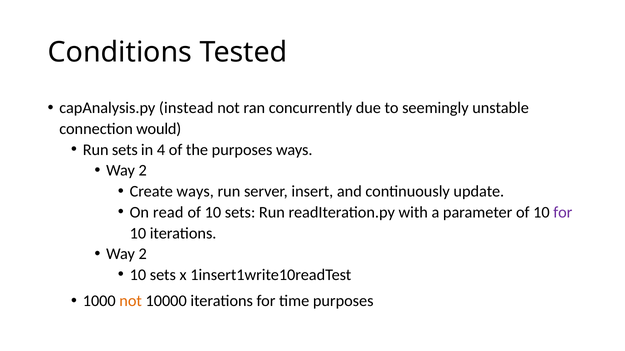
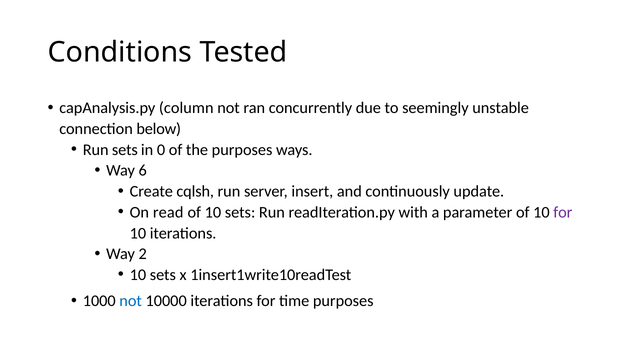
instead: instead -> column
would: would -> below
4: 4 -> 0
2 at (143, 171): 2 -> 6
Create ways: ways -> cqlsh
not at (131, 301) colour: orange -> blue
